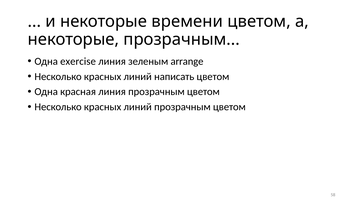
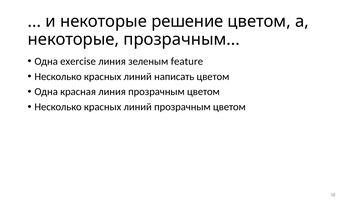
времени: времени -> решение
arrange: arrange -> feature
